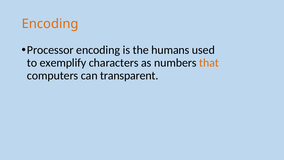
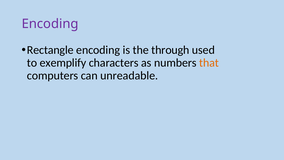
Encoding at (50, 24) colour: orange -> purple
Processor: Processor -> Rectangle
humans: humans -> through
transparent: transparent -> unreadable
